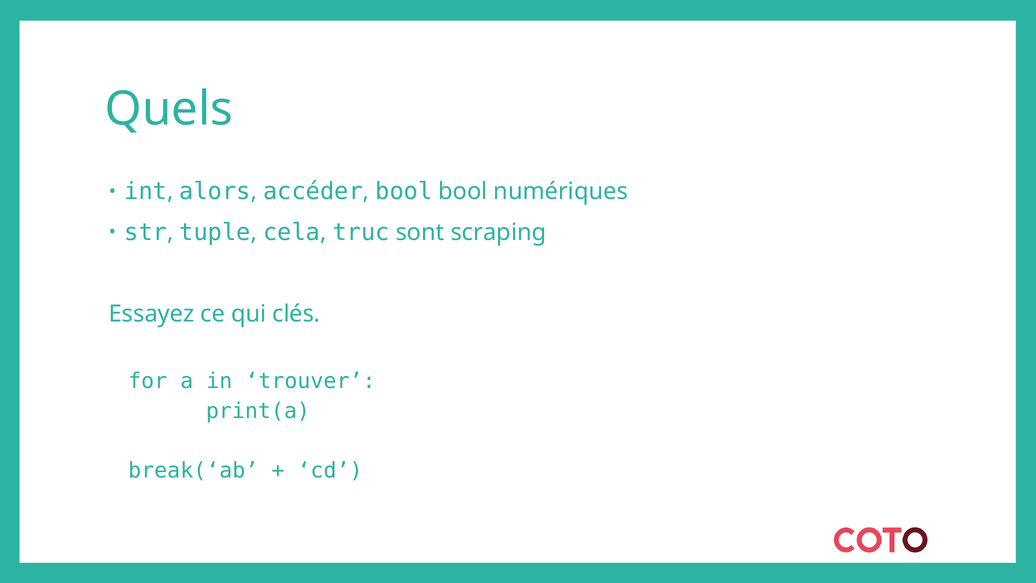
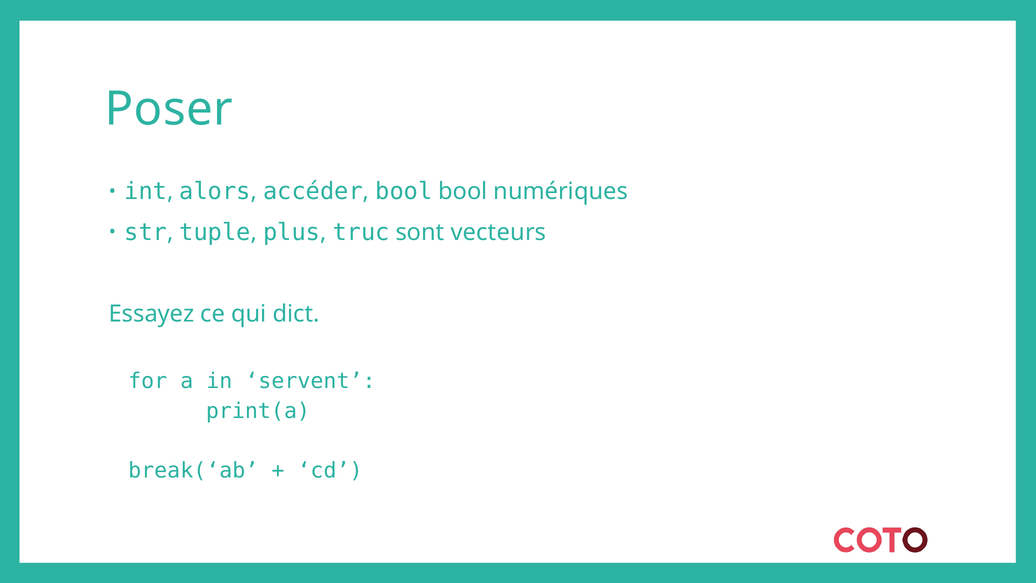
Quels: Quels -> Poser
cela: cela -> plus
scraping: scraping -> vecteurs
clés: clés -> dict
trouver: trouver -> servent
